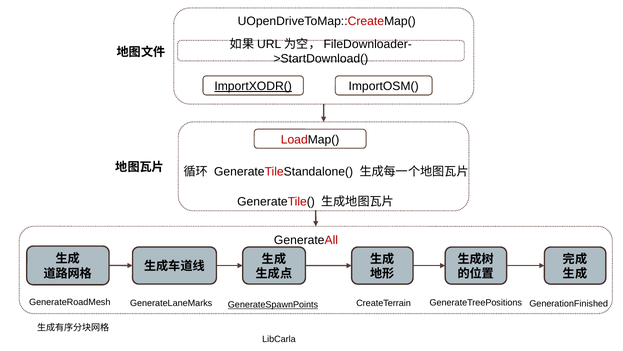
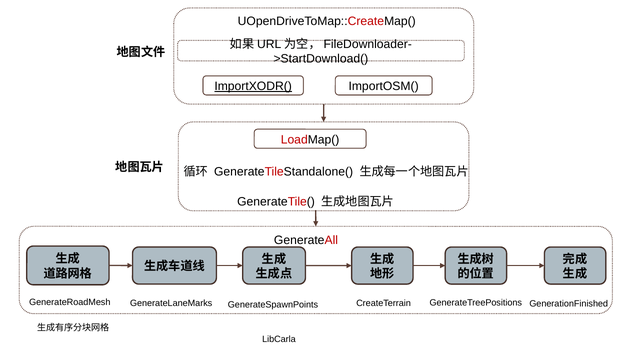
GenerateSpawnPoints underline: present -> none
